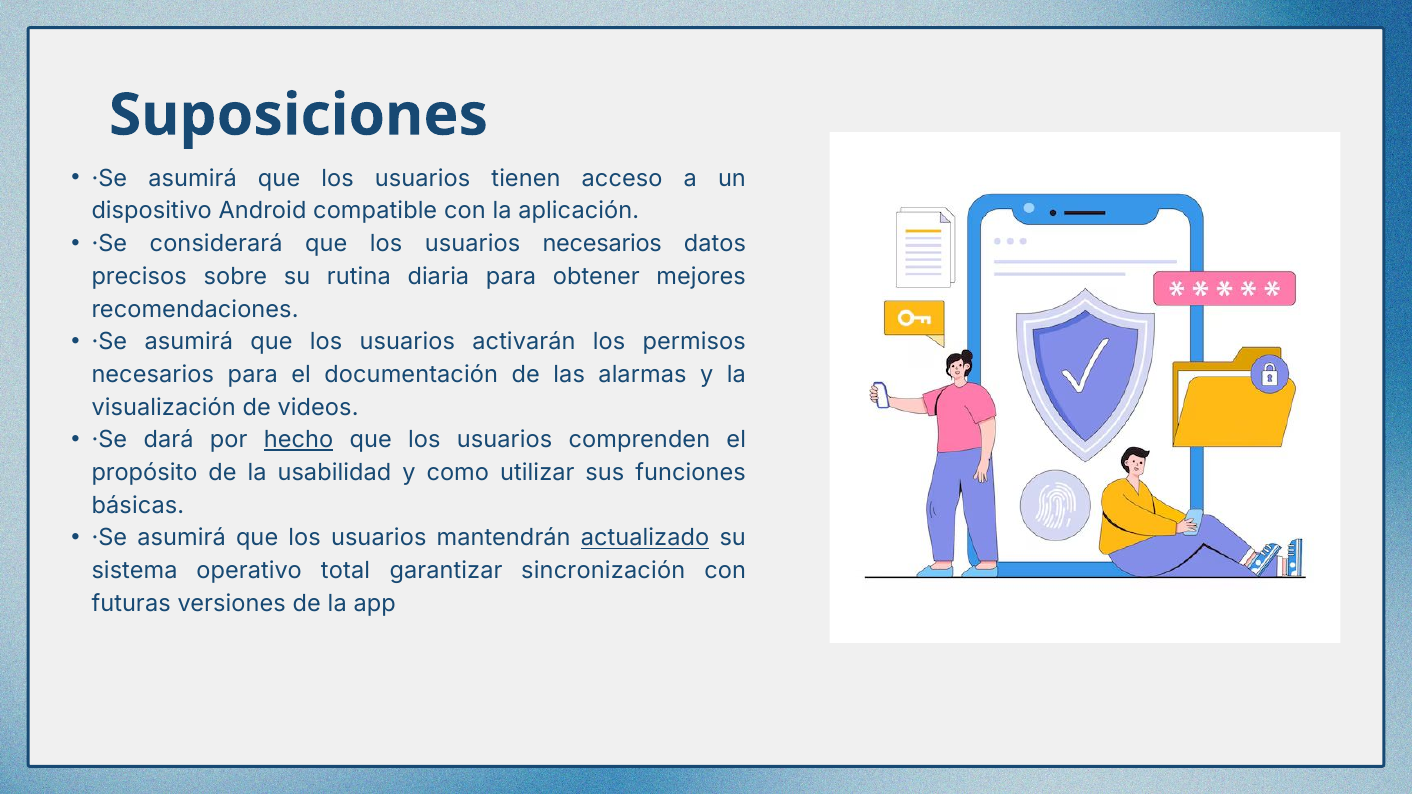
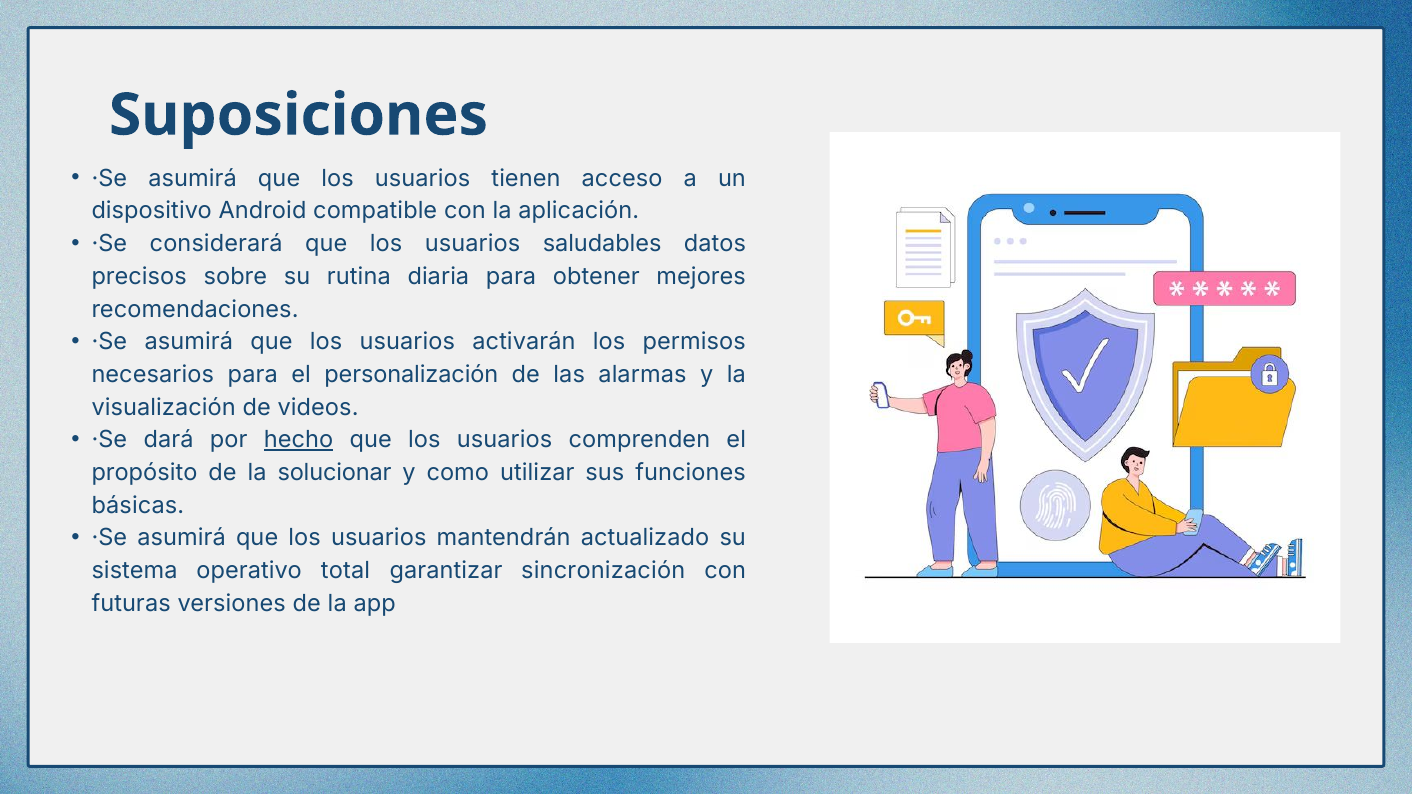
usuarios necesarios: necesarios -> saludables
documentación: documentación -> personalización
usabilidad: usabilidad -> solucionar
actualizado underline: present -> none
